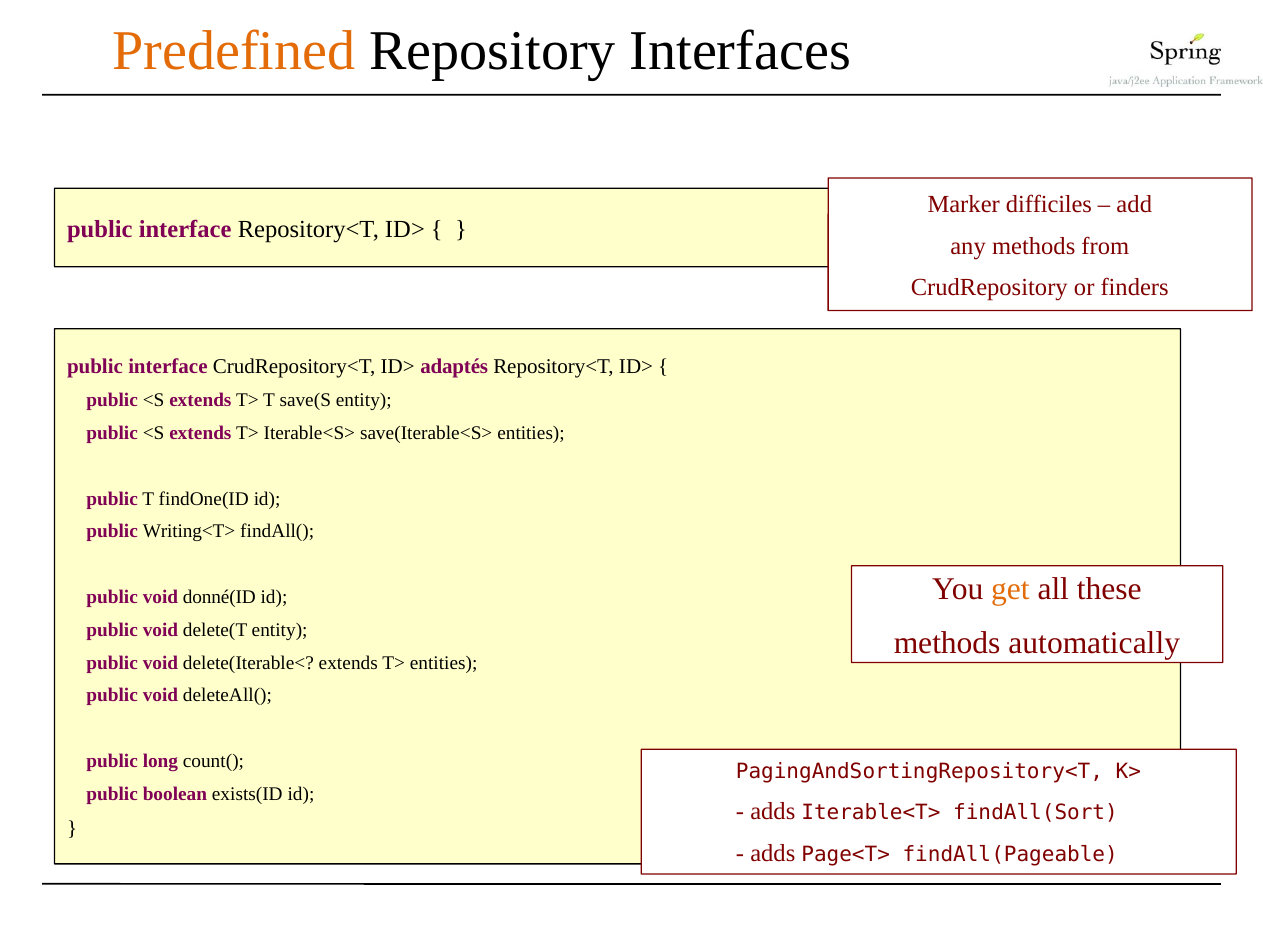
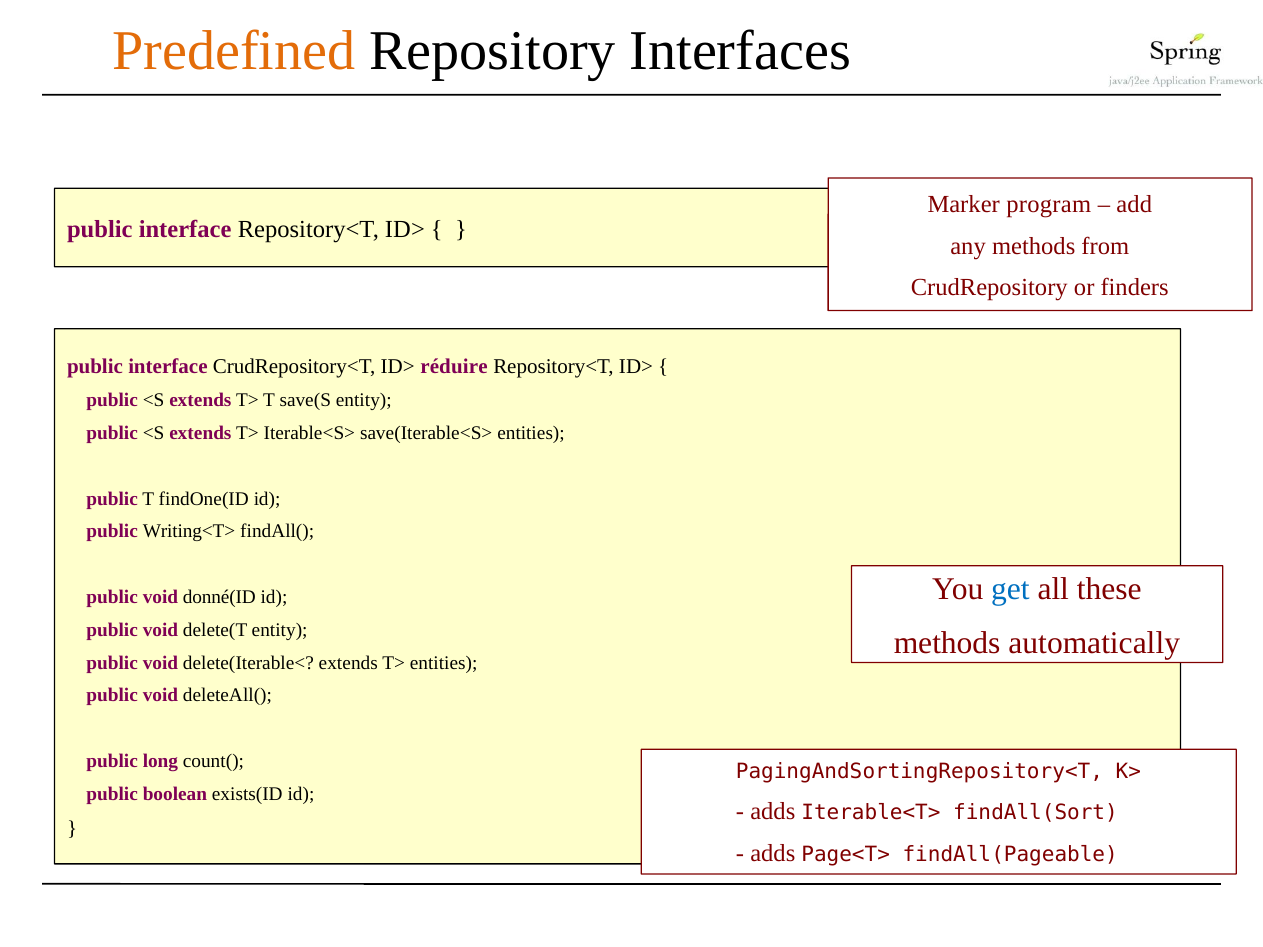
difficiles: difficiles -> program
adaptés: adaptés -> réduire
get colour: orange -> blue
